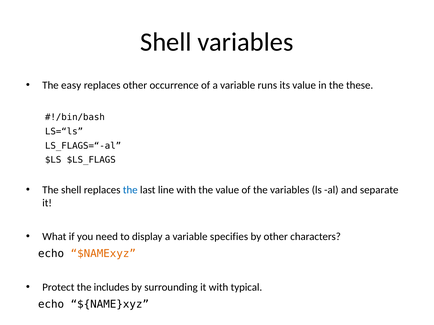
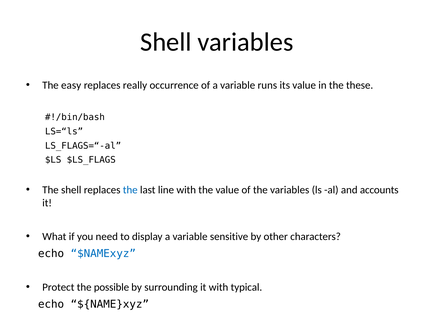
replaces other: other -> really
separate: separate -> accounts
specifies: specifies -> sensitive
$NAMExyz colour: orange -> blue
includes: includes -> possible
